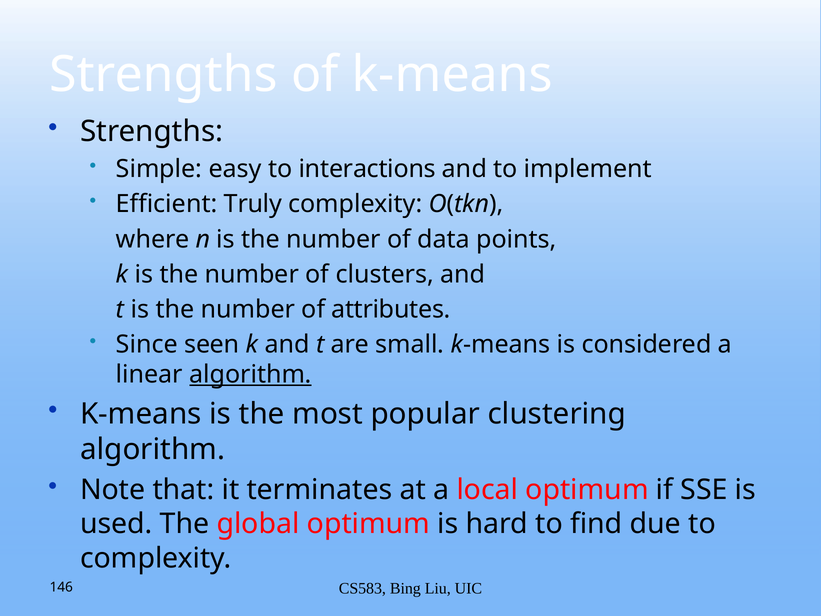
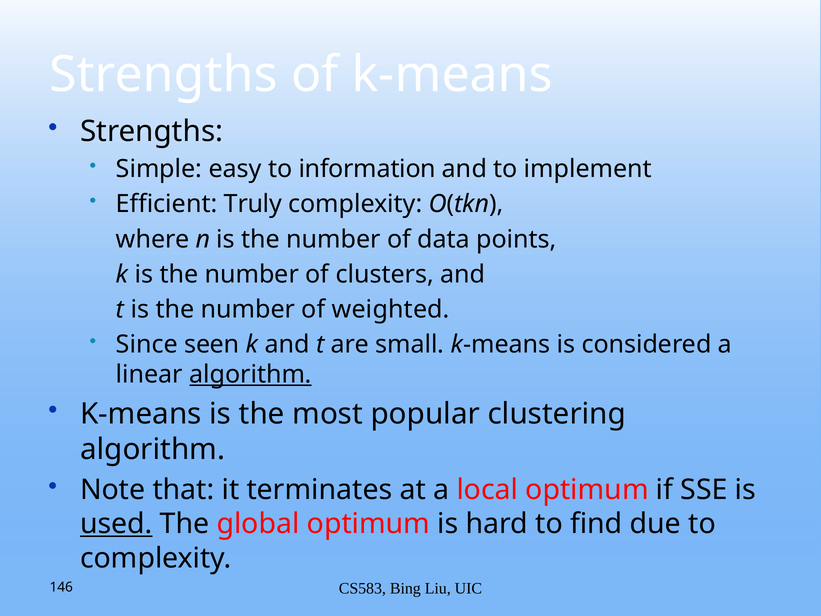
interactions: interactions -> information
attributes: attributes -> weighted
used underline: none -> present
